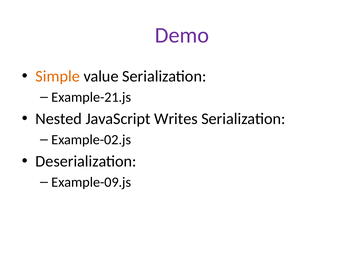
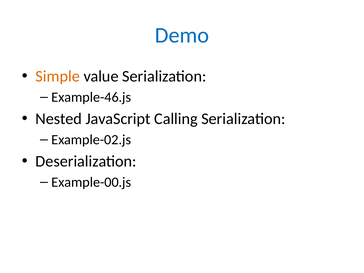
Demo colour: purple -> blue
Example-21.js: Example-21.js -> Example-46.js
Writes: Writes -> Calling
Example-09.js: Example-09.js -> Example-00.js
